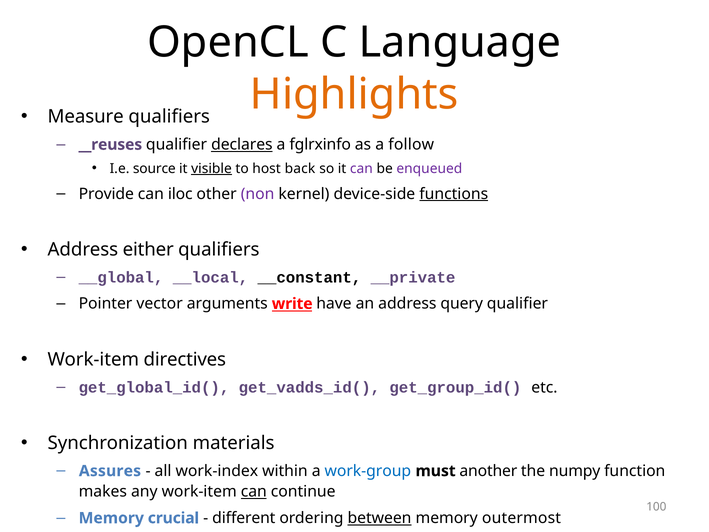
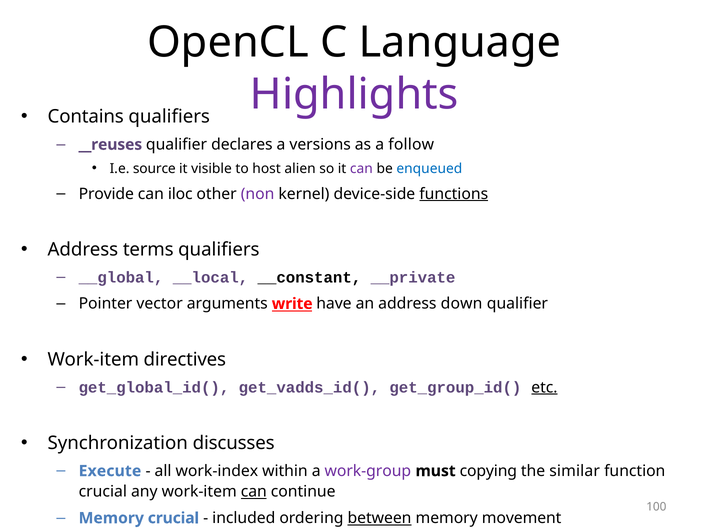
Highlights colour: orange -> purple
Measure: Measure -> Contains
declares underline: present -> none
fglrxinfo: fglrxinfo -> versions
visible underline: present -> none
back: back -> alien
enqueued colour: purple -> blue
either: either -> terms
query: query -> down
etc underline: none -> present
materials: materials -> discusses
Assures: Assures -> Execute
work-group colour: blue -> purple
another: another -> copying
numpy: numpy -> similar
makes at (103, 492): makes -> crucial
different: different -> included
outermost: outermost -> movement
